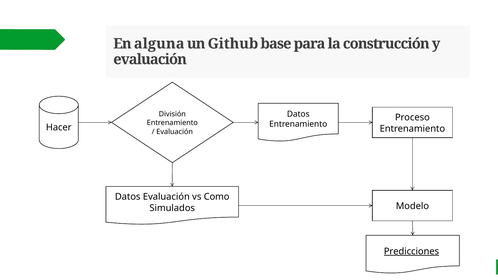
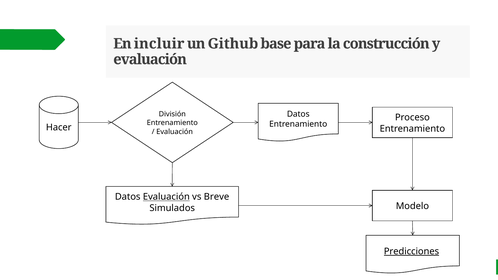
alguna: alguna -> incluir
Evaluación at (166, 197) underline: none -> present
Como: Como -> Breve
